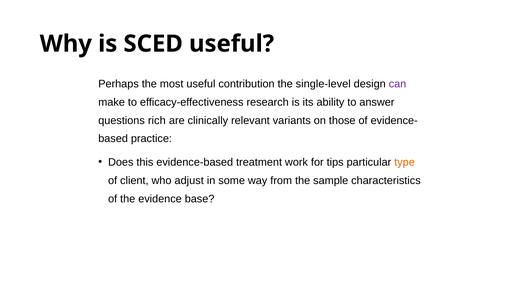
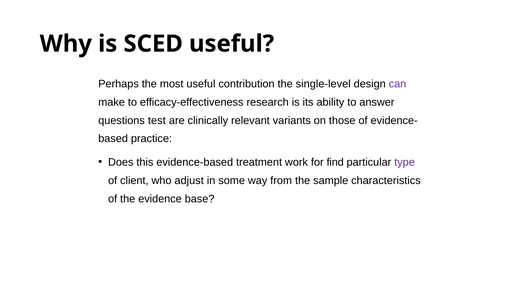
rich: rich -> test
tips: tips -> find
type colour: orange -> purple
